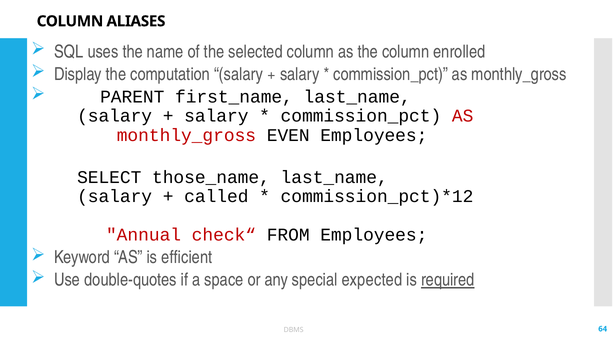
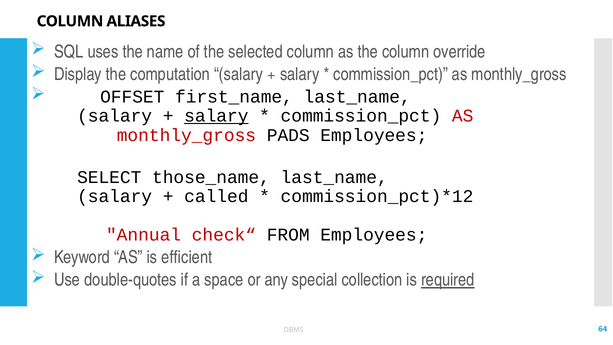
enrolled: enrolled -> override
PARENT: PARENT -> OFFSET
salary at (216, 116) underline: none -> present
EVEN: EVEN -> PADS
expected: expected -> collection
